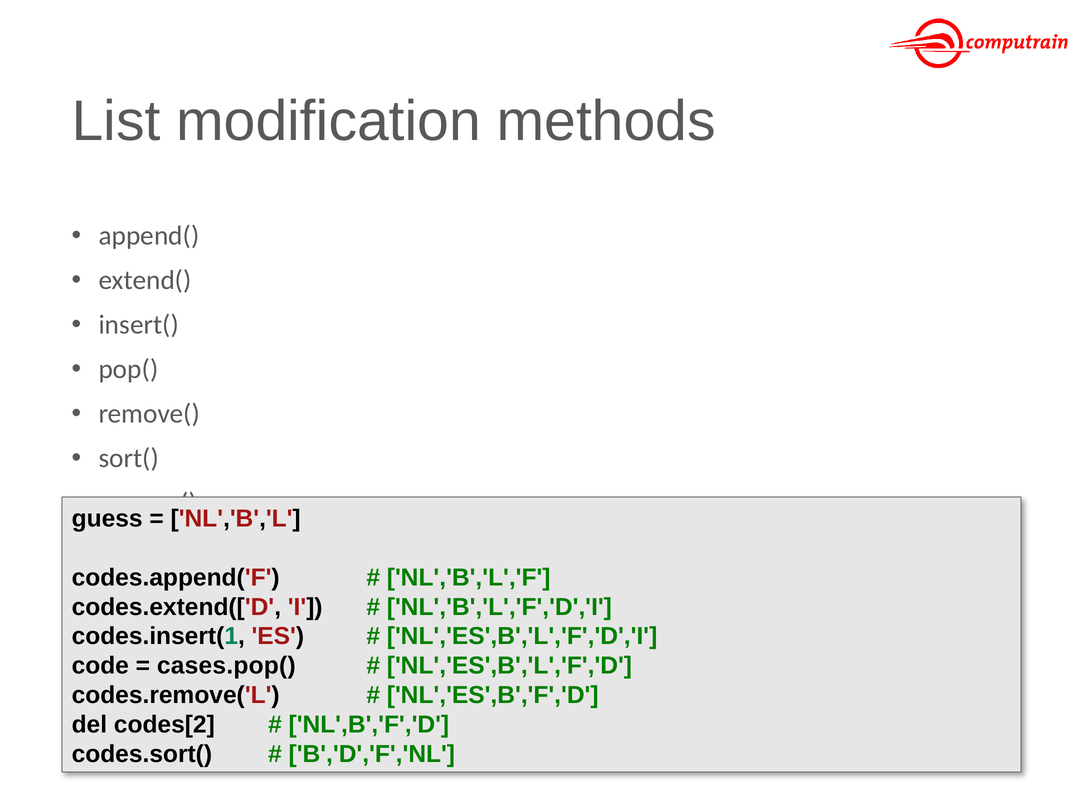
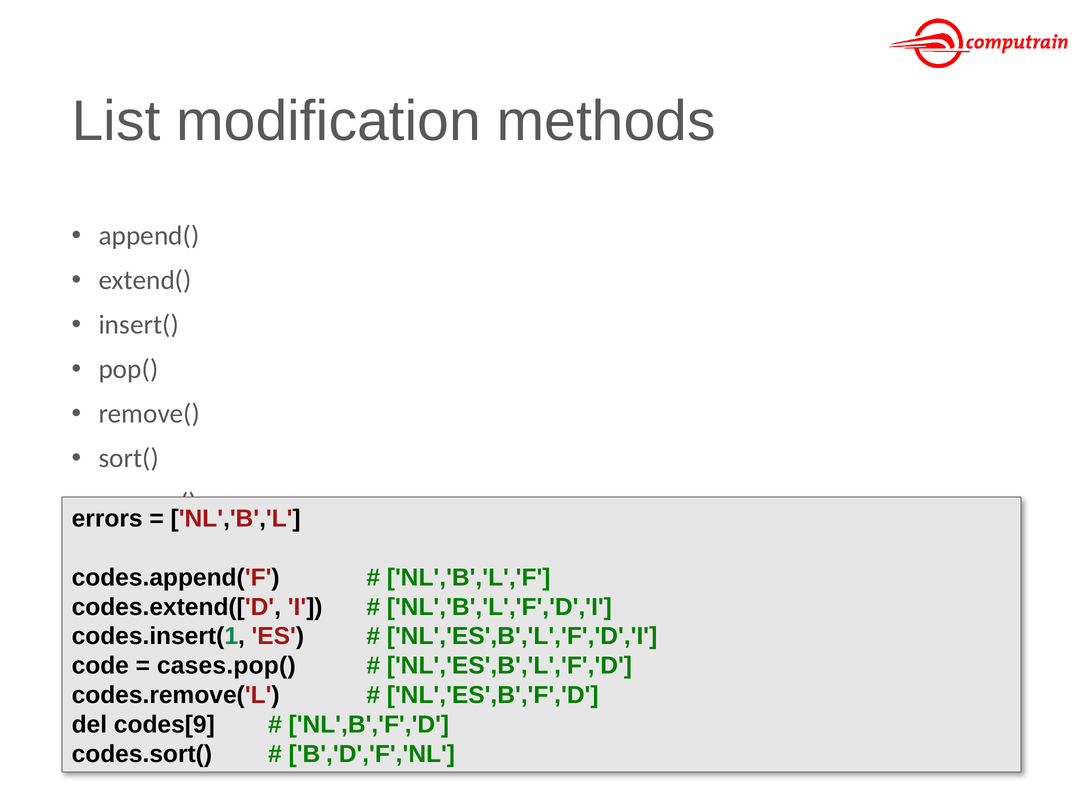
guess: guess -> errors
codes[2: codes[2 -> codes[9
